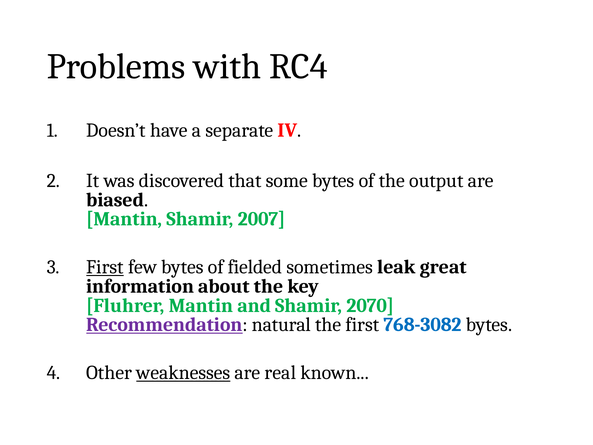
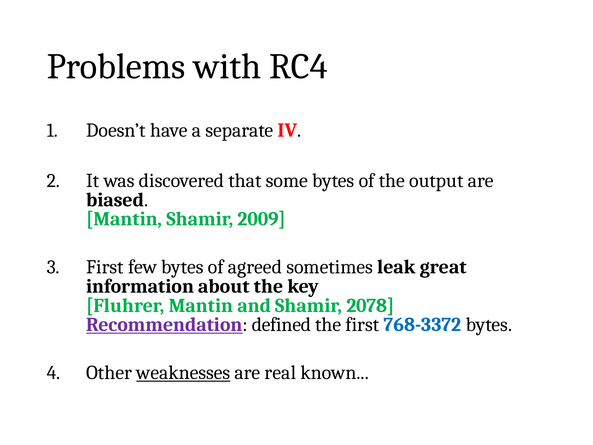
2007: 2007 -> 2009
First at (105, 267) underline: present -> none
fielded: fielded -> agreed
2070: 2070 -> 2078
natural: natural -> defined
768-3082: 768-3082 -> 768-3372
